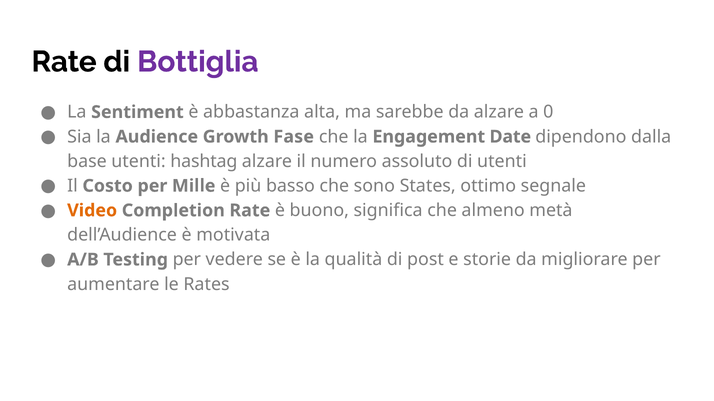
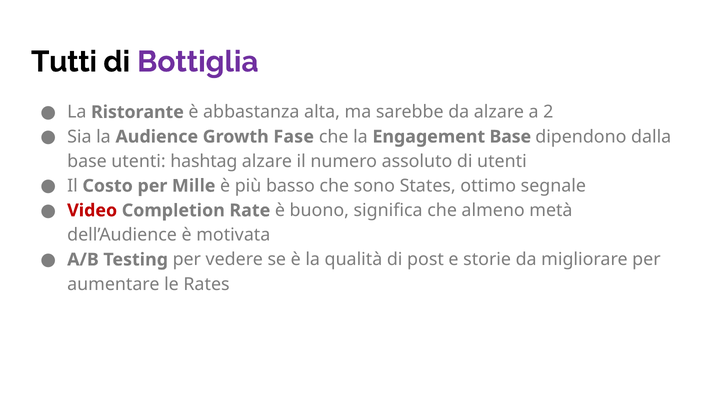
Rate at (64, 62): Rate -> Tutti
Sentiment: Sentiment -> Ristorante
0: 0 -> 2
Engagement Date: Date -> Base
Video colour: orange -> red
